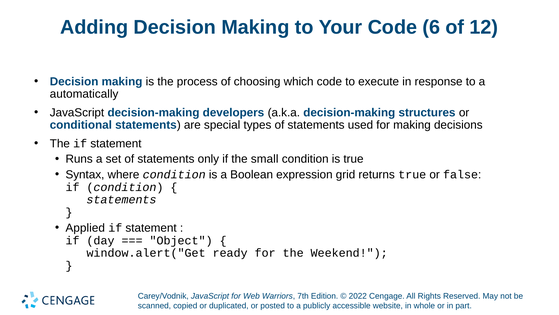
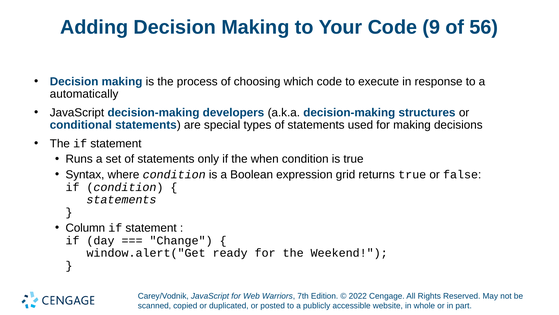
6: 6 -> 9
12: 12 -> 56
small: small -> when
Applied: Applied -> Column
Object: Object -> Change
